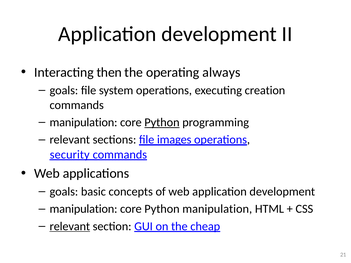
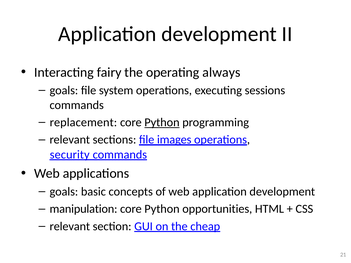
then: then -> fairy
creation: creation -> sessions
manipulation at (84, 122): manipulation -> replacement
Python manipulation: manipulation -> opportunities
relevant at (70, 226) underline: present -> none
